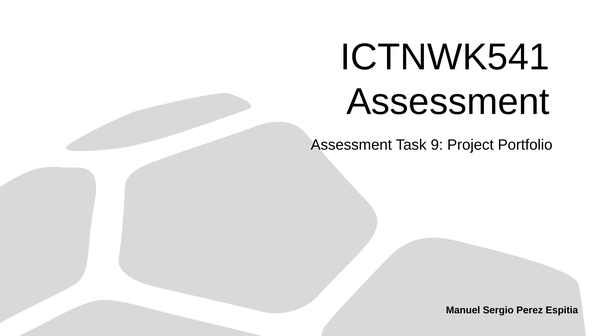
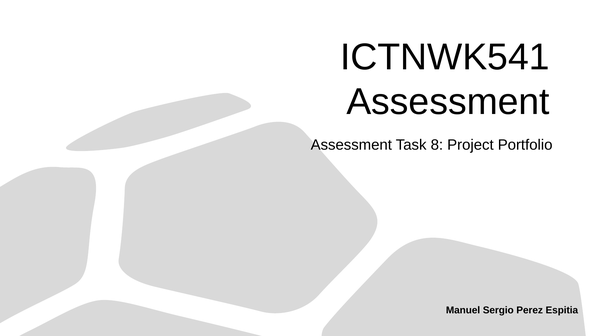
9: 9 -> 8
